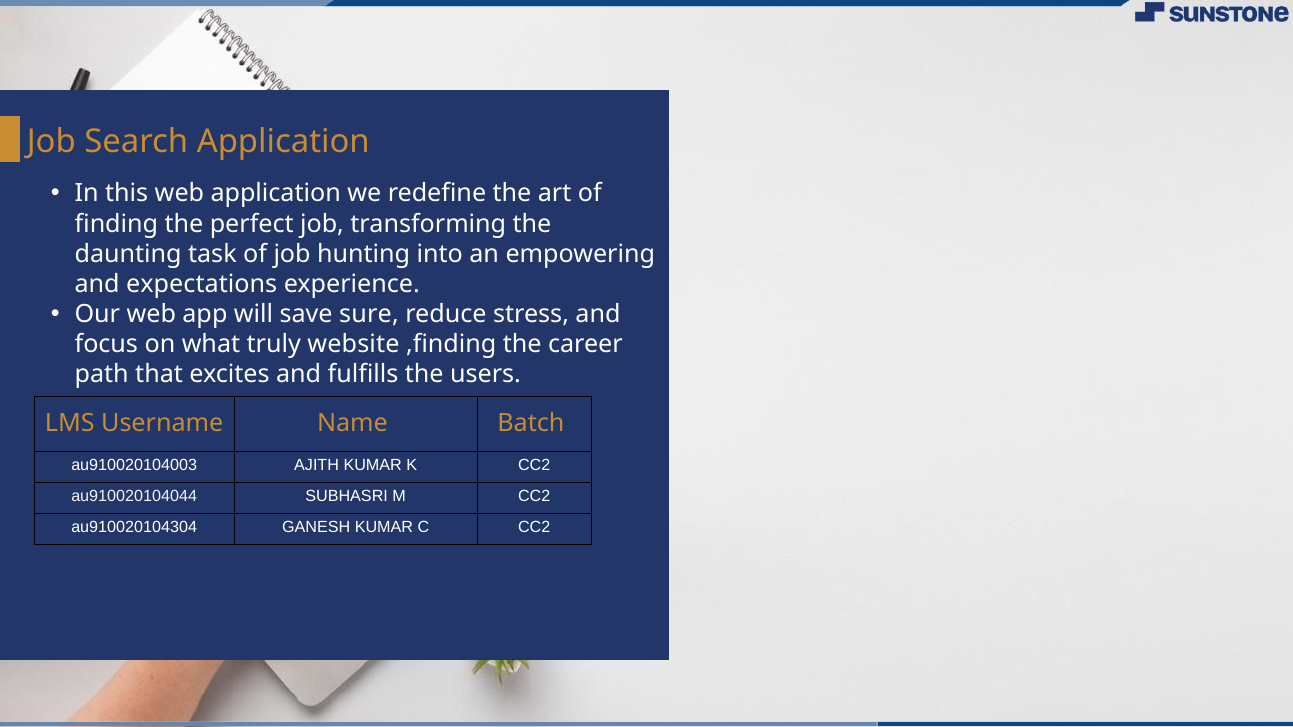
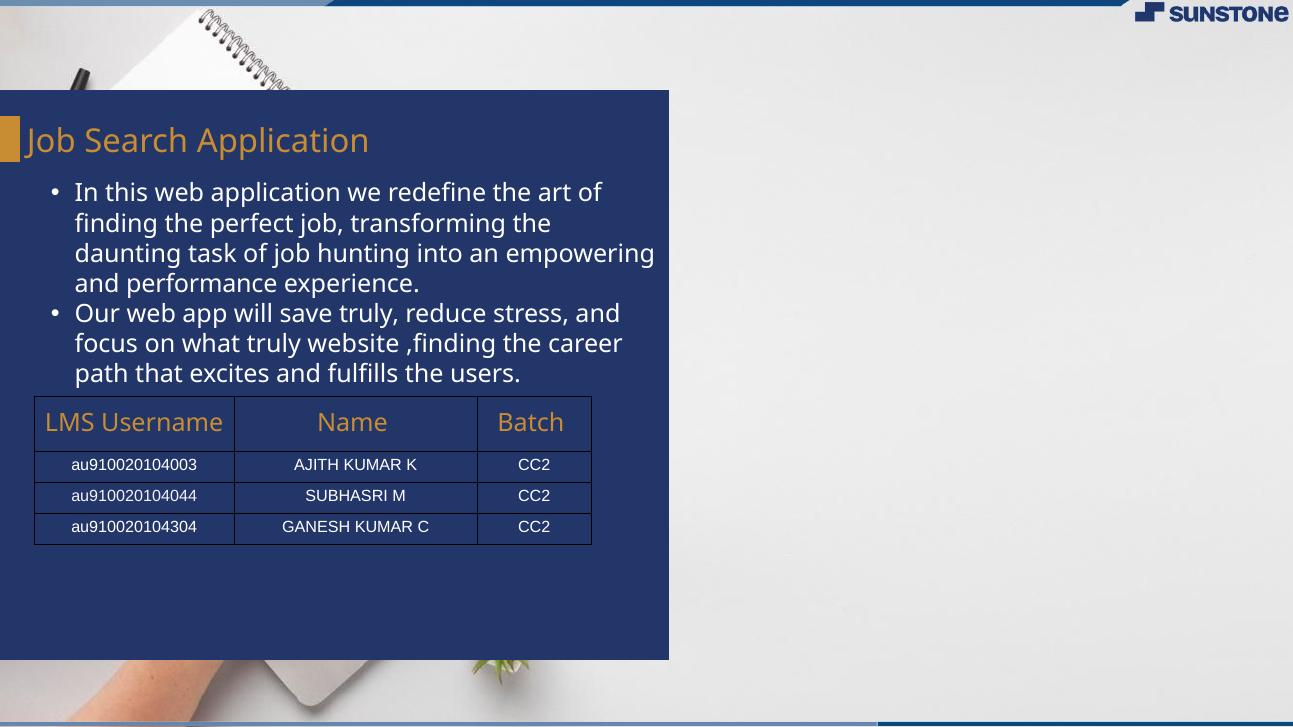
expectations: expectations -> performance
save sure: sure -> truly
